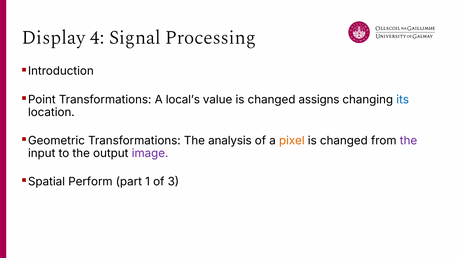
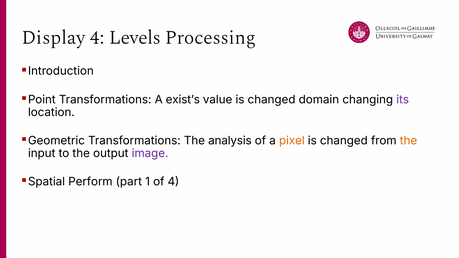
Signal: Signal -> Levels
local’s: local’s -> exist’s
assigns: assigns -> domain
its colour: blue -> purple
the at (408, 141) colour: purple -> orange
of 3: 3 -> 4
